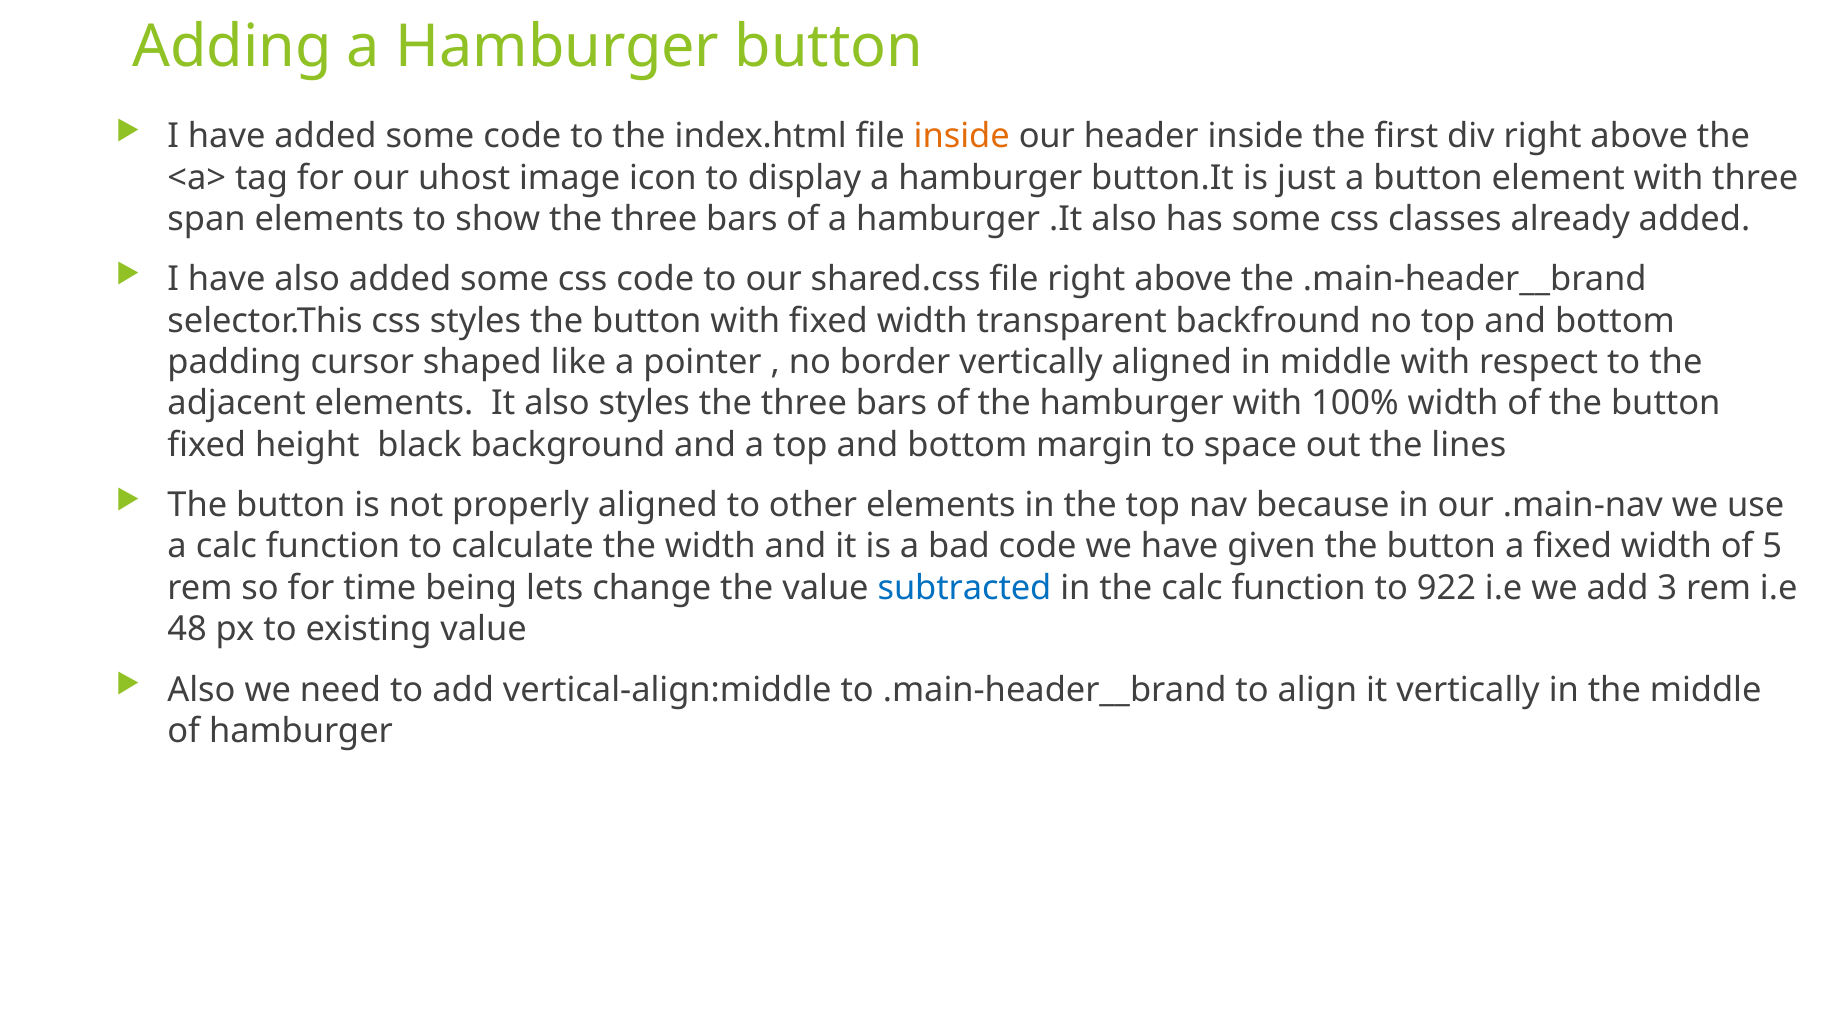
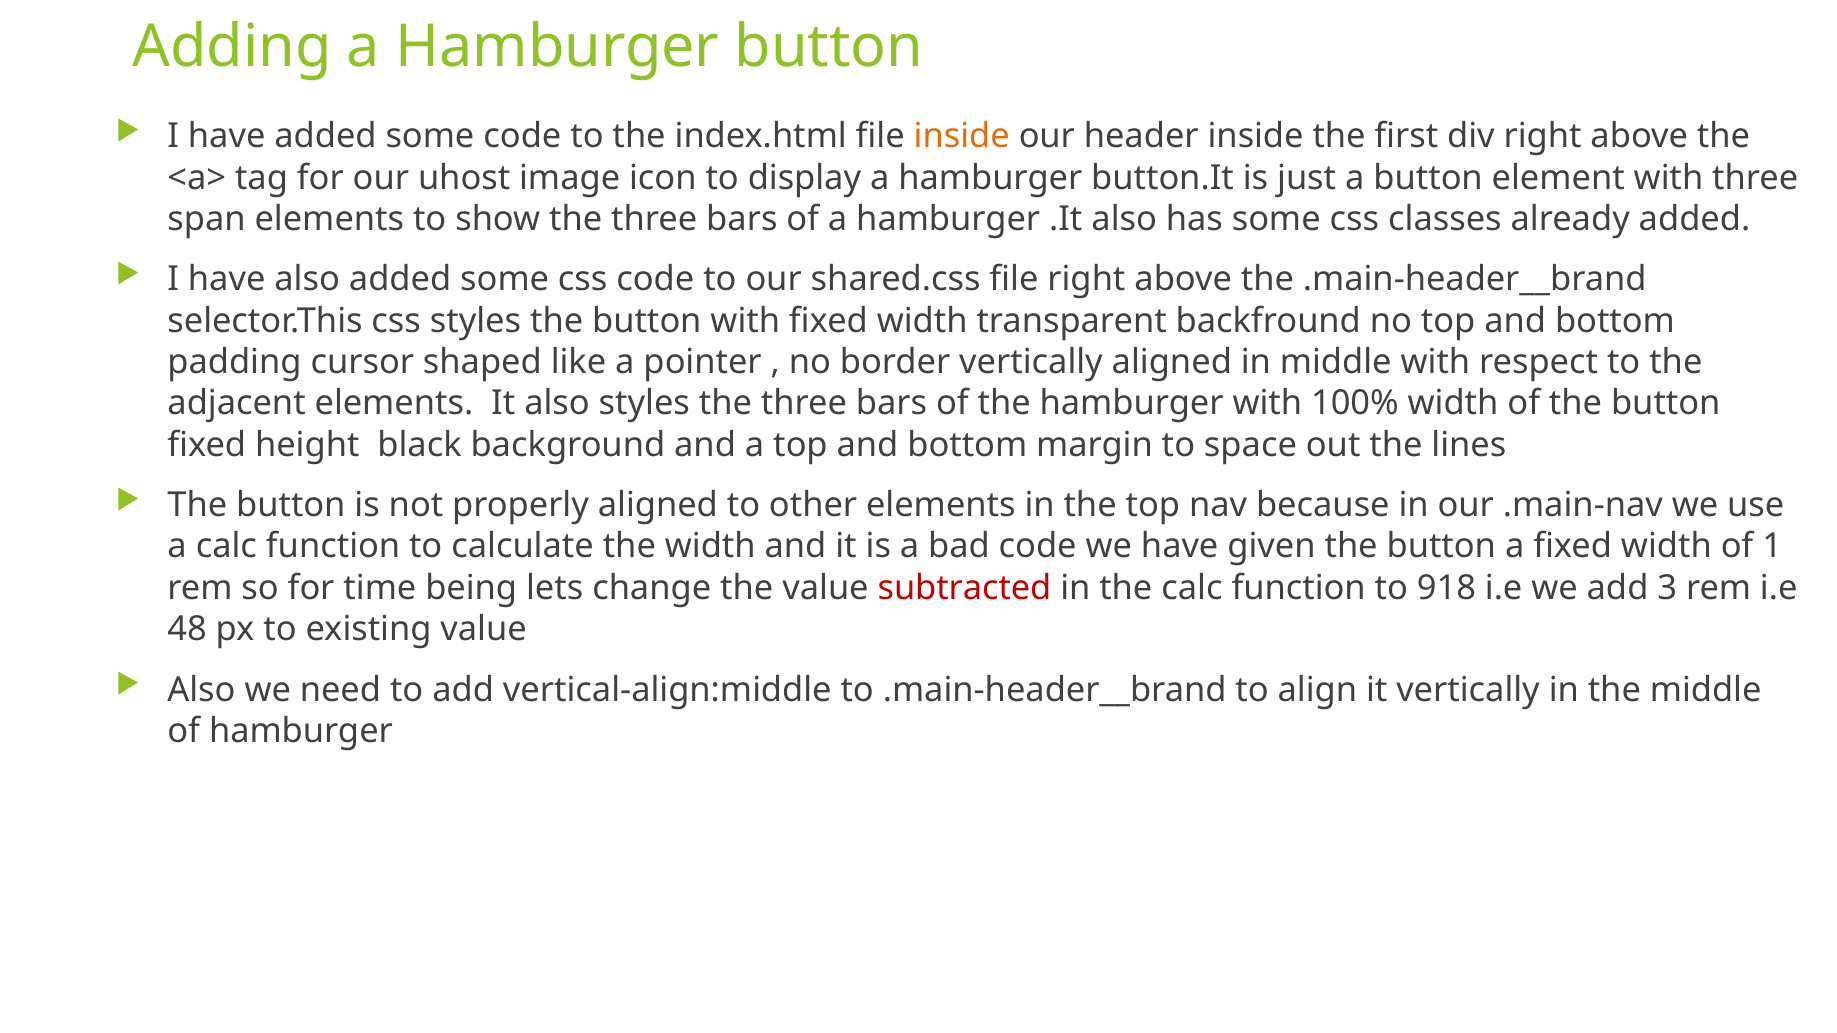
5: 5 -> 1
subtracted colour: blue -> red
922: 922 -> 918
